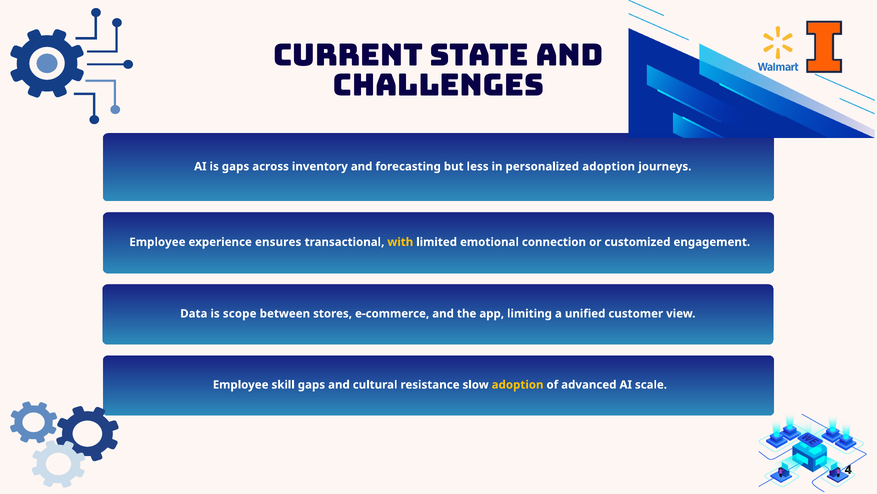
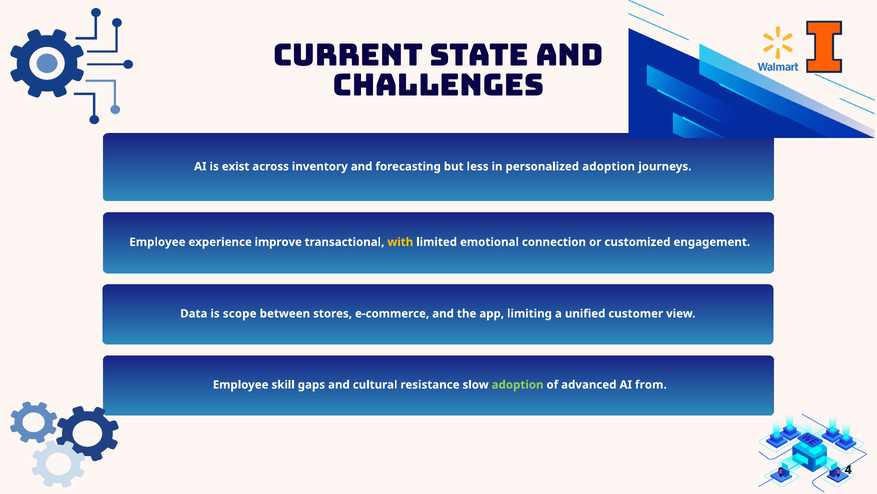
is gaps: gaps -> exist
ensures: ensures -> improve
adoption at (518, 384) colour: yellow -> light green
scale: scale -> from
